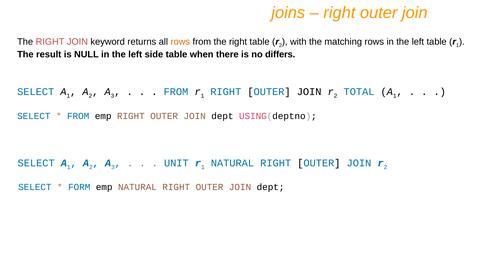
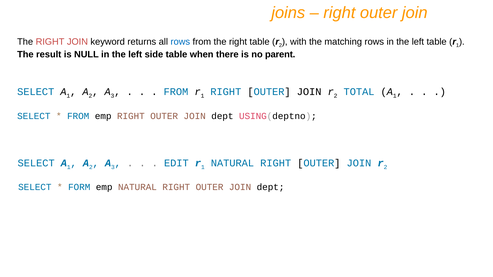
rows at (180, 42) colour: orange -> blue
differs: differs -> parent
UNIT: UNIT -> EDIT
